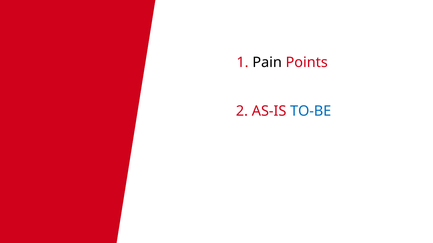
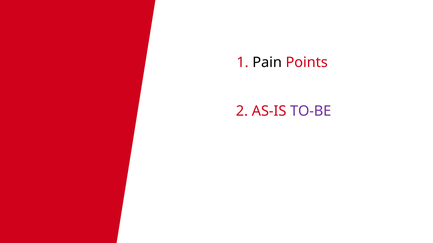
TO-BE colour: blue -> purple
